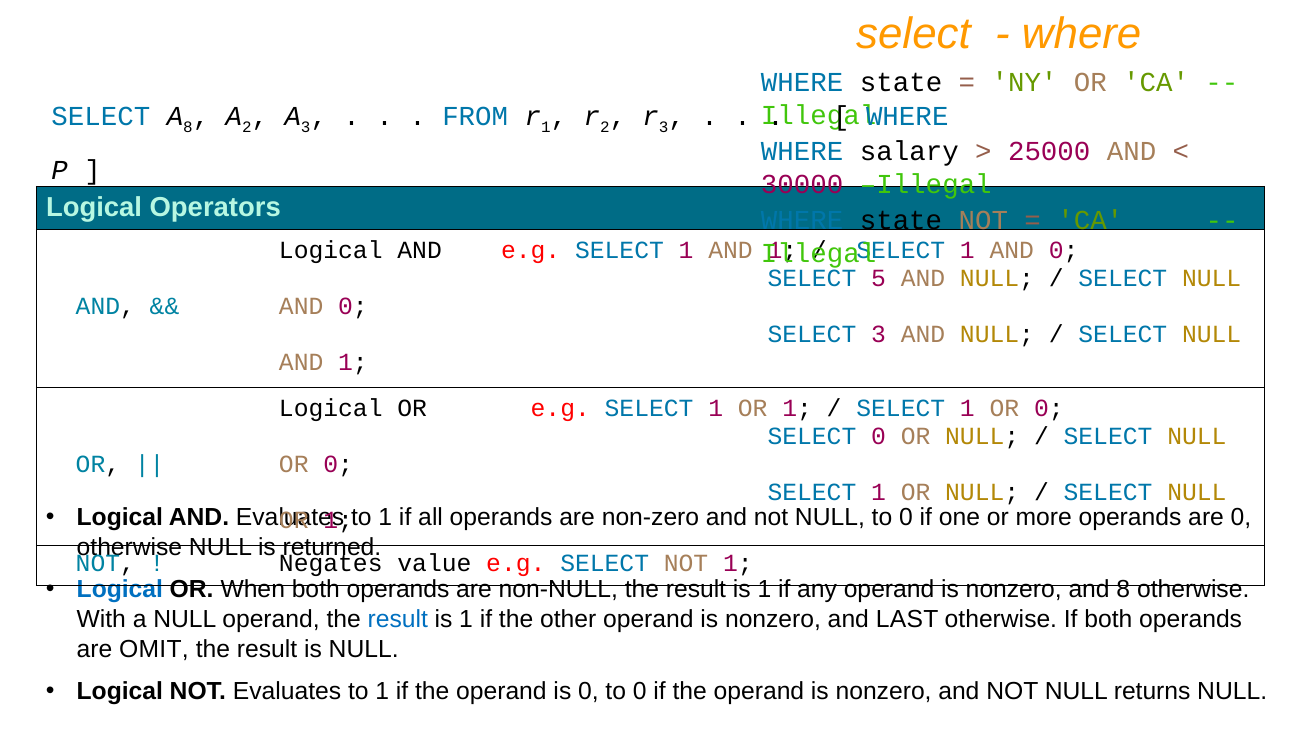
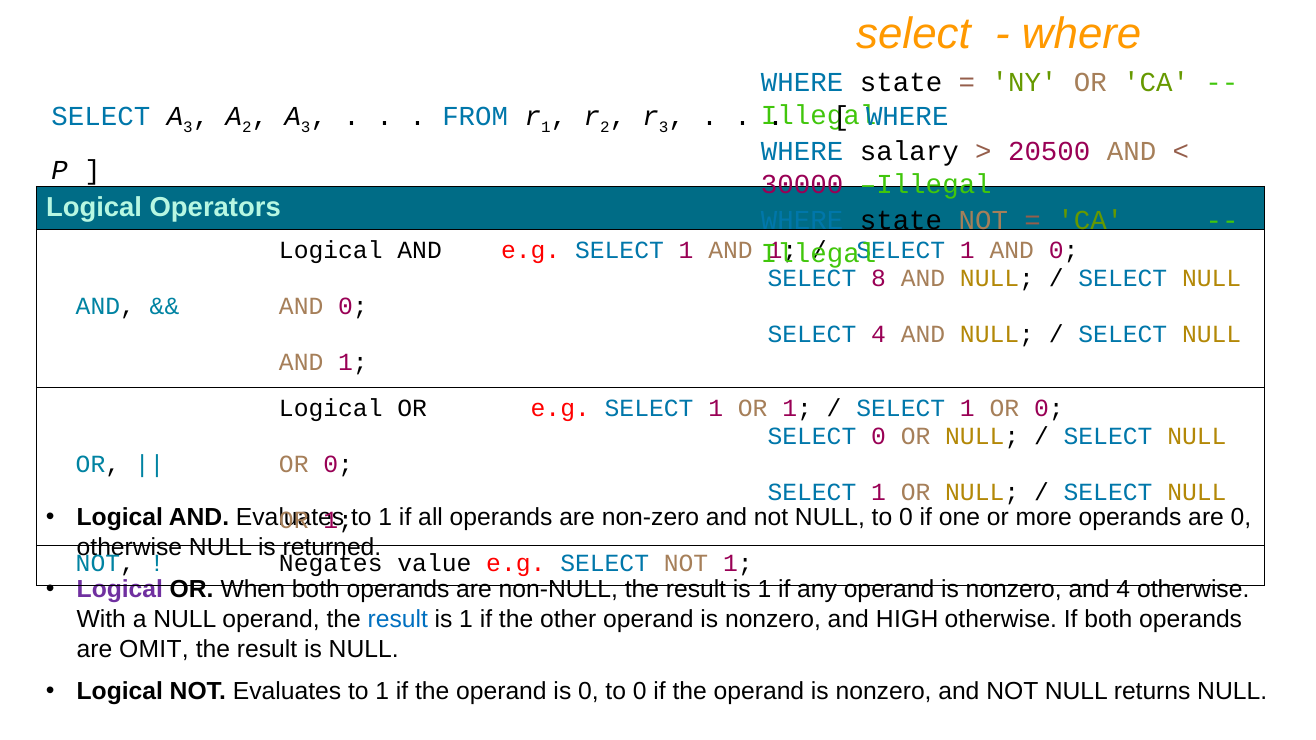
SELECT A 8: 8 -> 3
25000: 25000 -> 20500
5: 5 -> 8
SELECT 3: 3 -> 4
Logical at (120, 590) colour: blue -> purple
and 8: 8 -> 4
LAST: LAST -> HIGH
